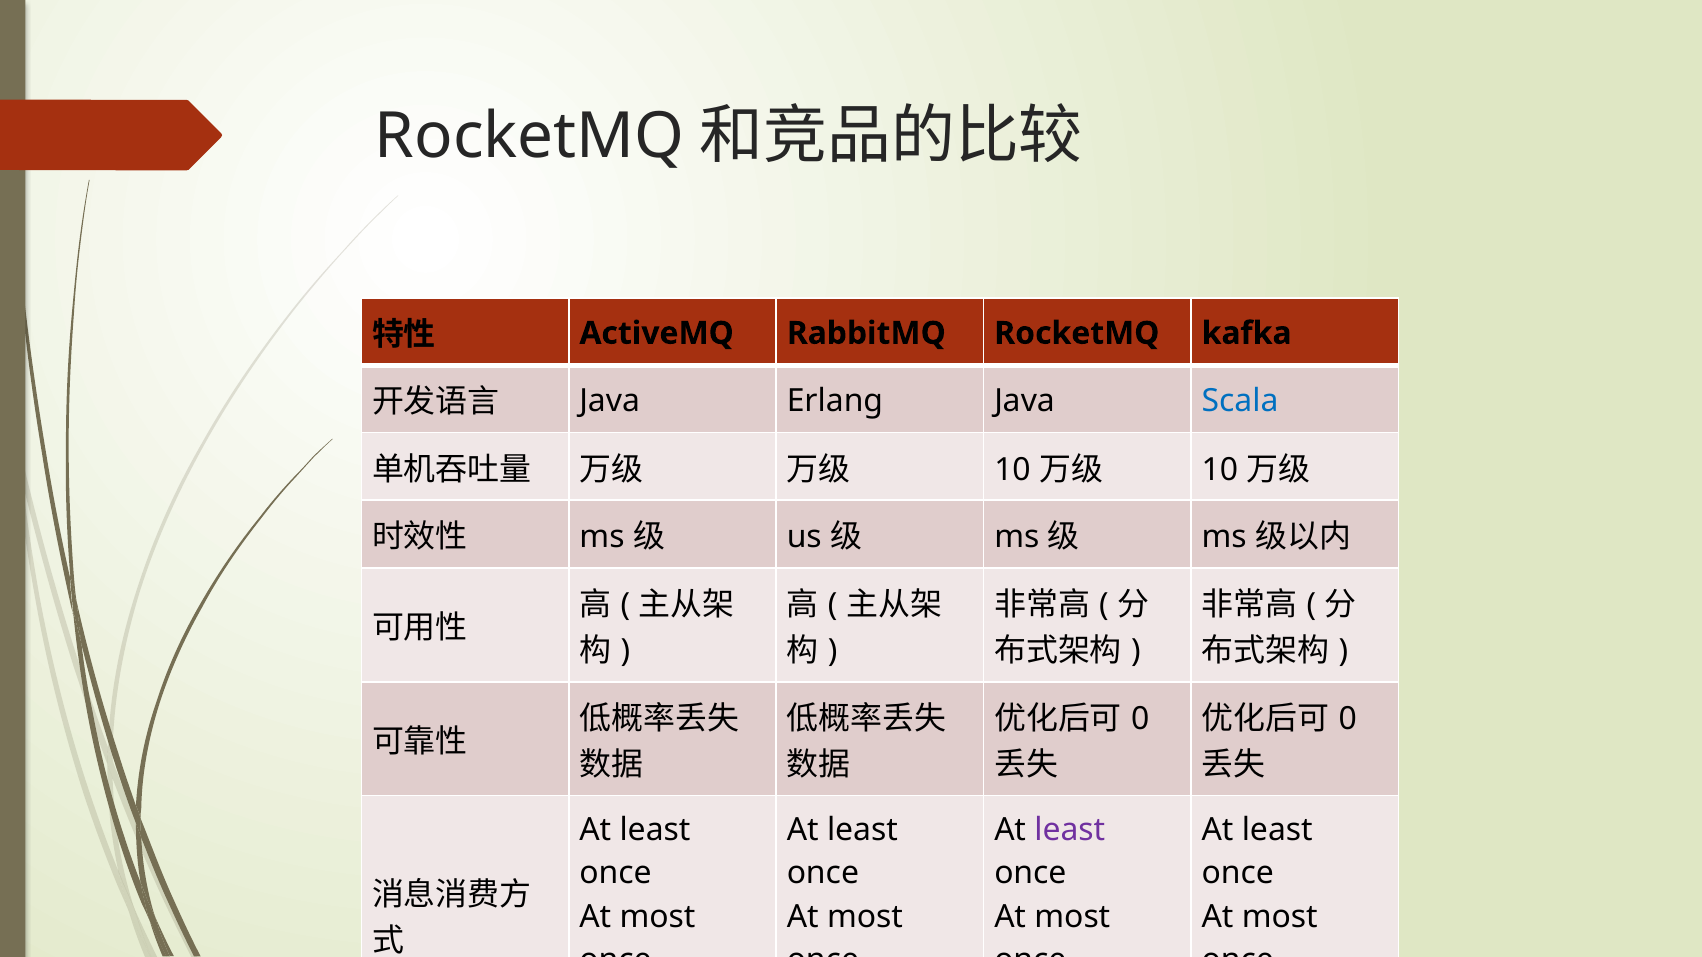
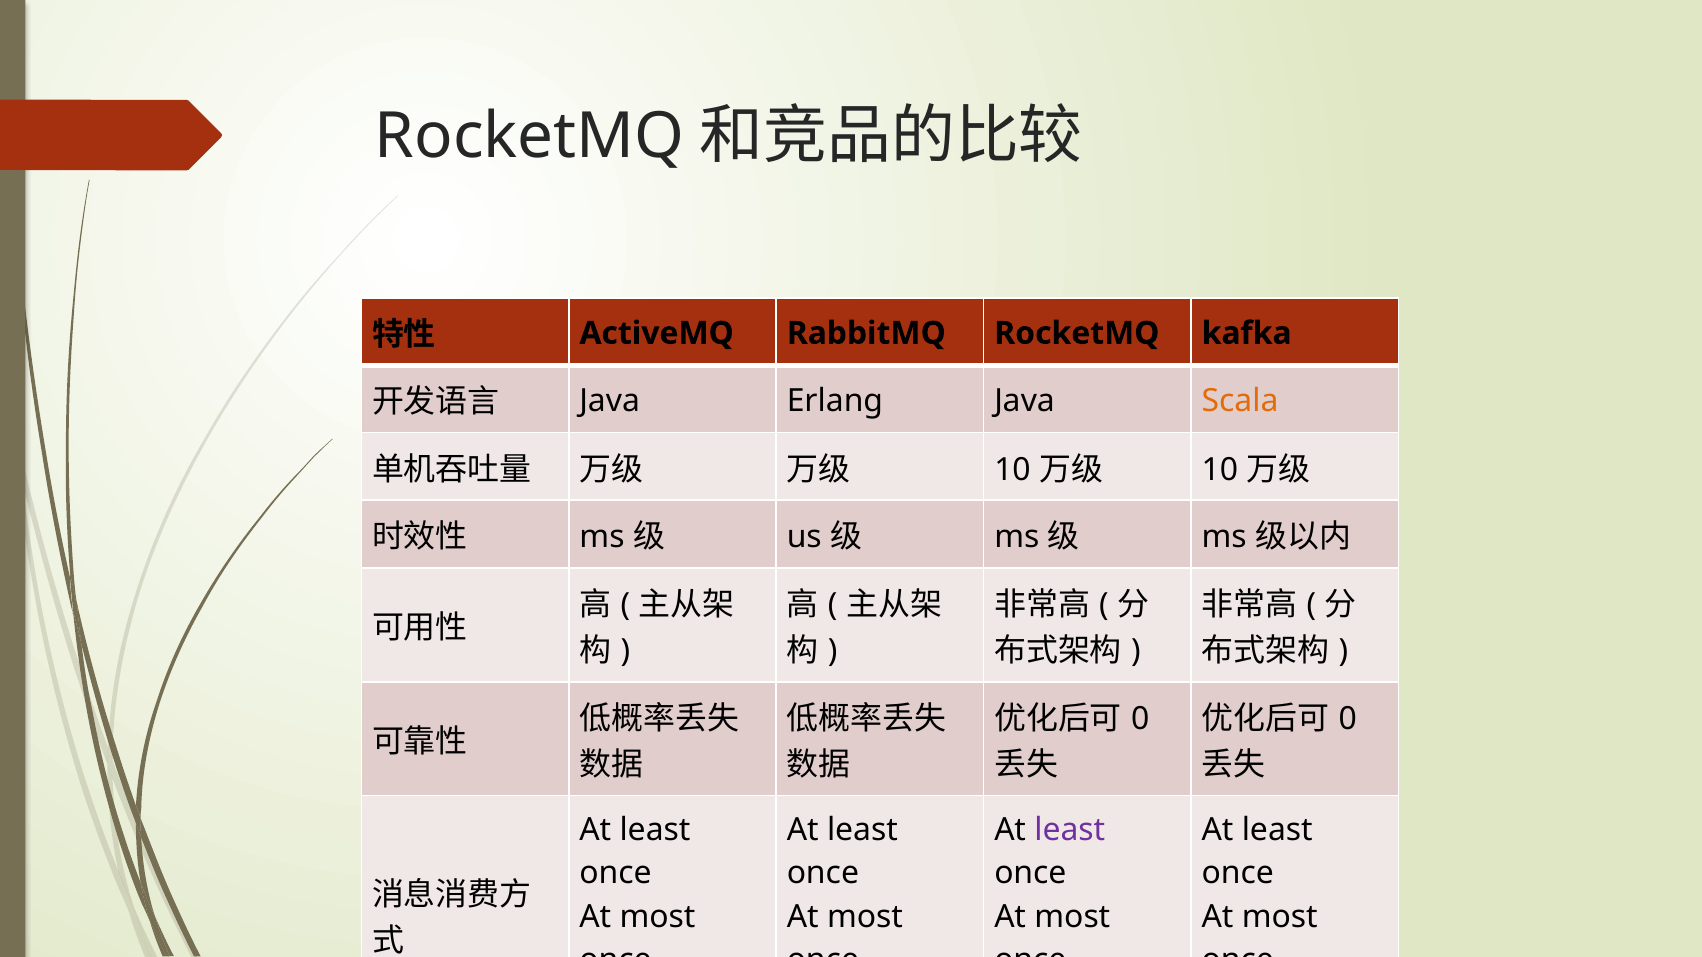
Scala colour: blue -> orange
